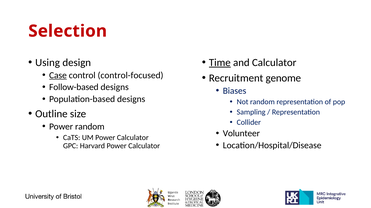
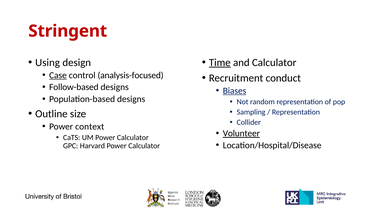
Selection: Selection -> Stringent
control-focused: control-focused -> analysis-focused
genome: genome -> conduct
Biases underline: none -> present
Power random: random -> context
Volunteer underline: none -> present
